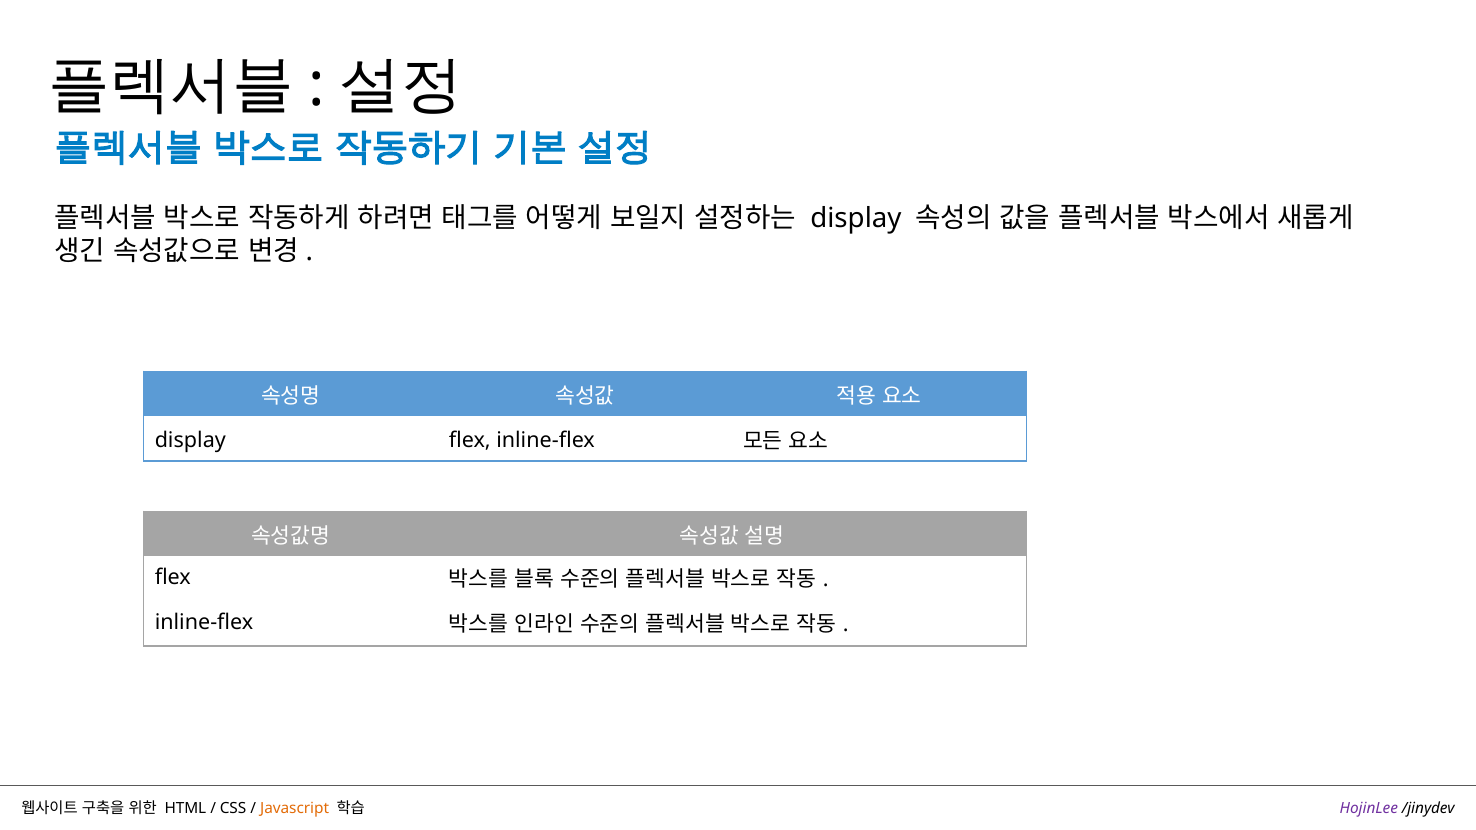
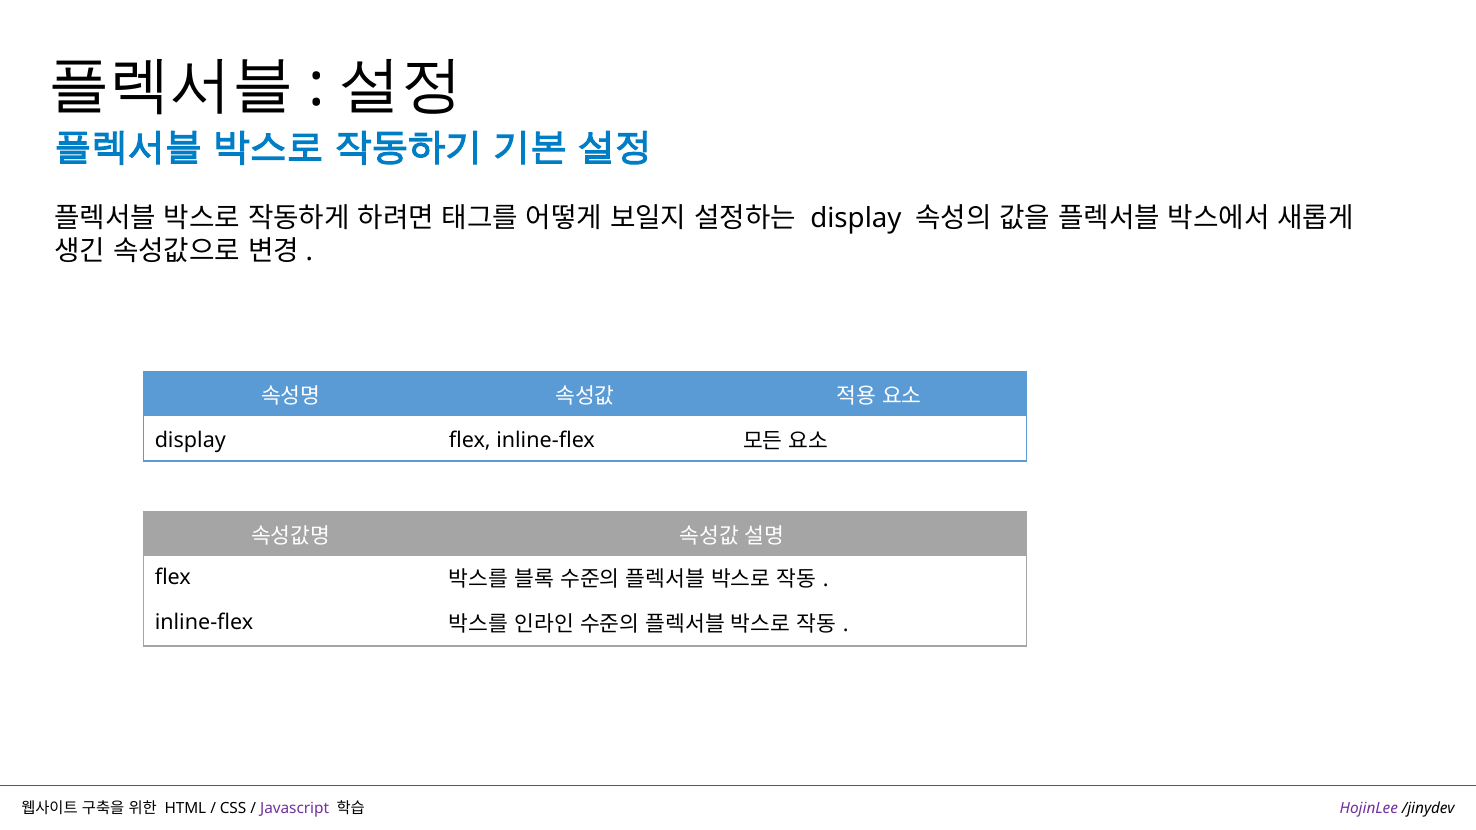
Javascript colour: orange -> purple
